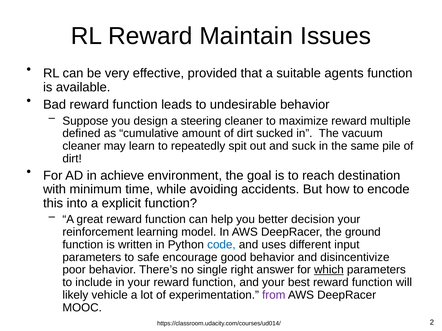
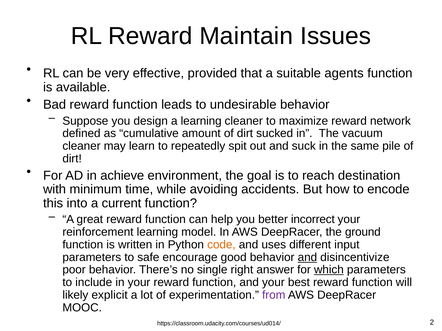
a steering: steering -> learning
multiple: multiple -> network
explicit: explicit -> current
decision: decision -> incorrect
code colour: blue -> orange
and at (307, 258) underline: none -> present
vehicle: vehicle -> explicit
